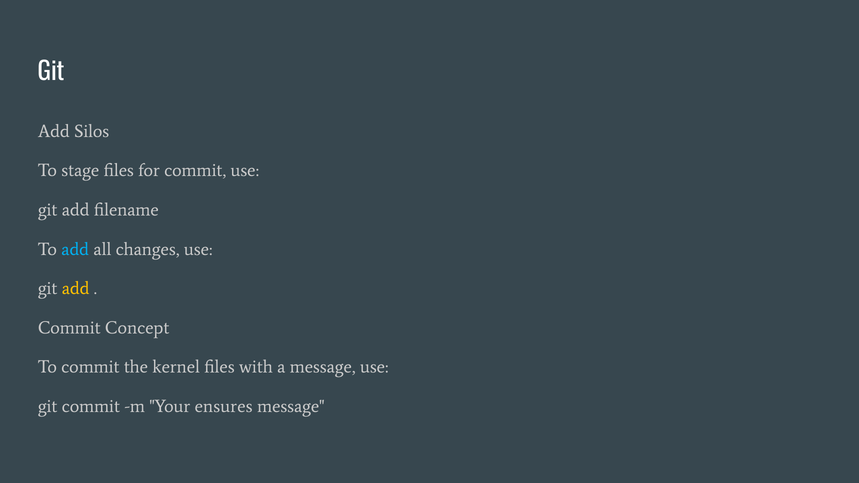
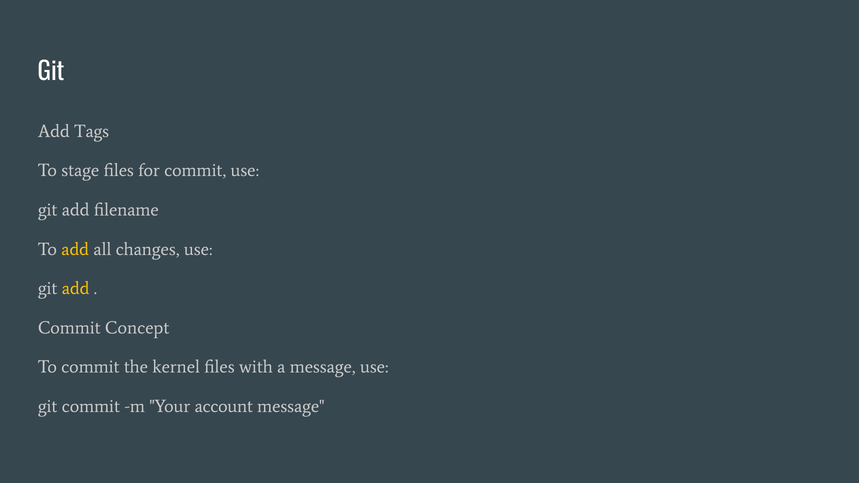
Silos: Silos -> Tags
add at (75, 249) colour: light blue -> yellow
ensures: ensures -> account
